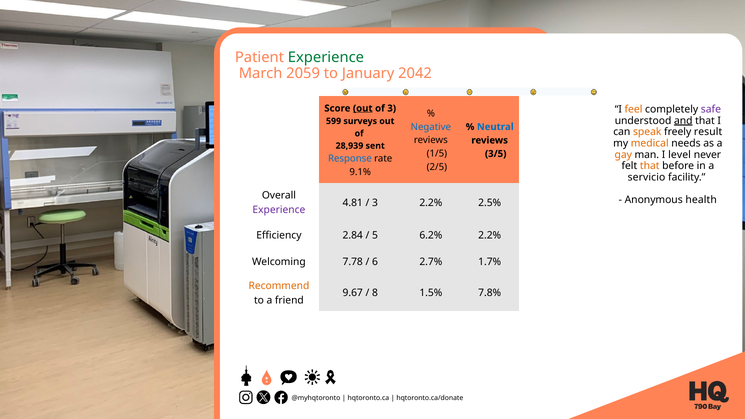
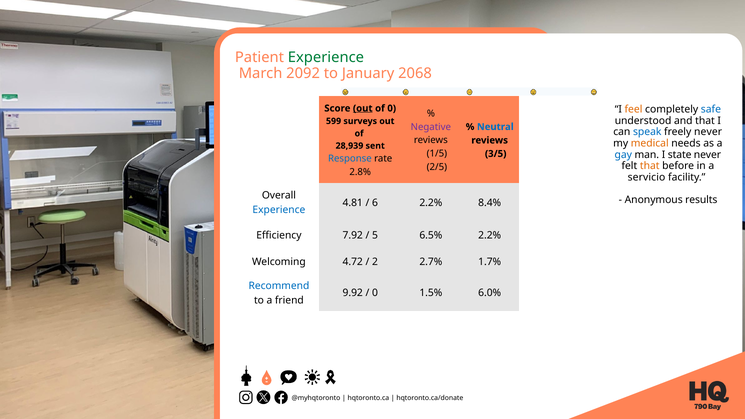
2059: 2059 -> 2092
2042: 2042 -> 2068
safe colour: purple -> blue
of 3: 3 -> 0
and underline: present -> none
Negative colour: blue -> purple
speak colour: orange -> blue
freely result: result -> never
gay colour: orange -> blue
level: level -> state
9.1%: 9.1% -> 2.8%
health: health -> results
3 at (375, 203): 3 -> 6
2.5%: 2.5% -> 8.4%
Experience at (279, 210) colour: purple -> blue
2.84: 2.84 -> 7.92
6.2%: 6.2% -> 6.5%
7.78: 7.78 -> 4.72
6: 6 -> 2
Recommend colour: orange -> blue
9.67: 9.67 -> 9.92
8 at (375, 293): 8 -> 0
7.8%: 7.8% -> 6.0%
